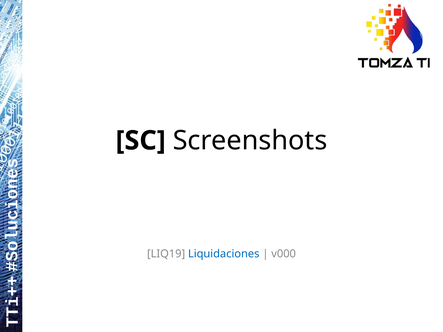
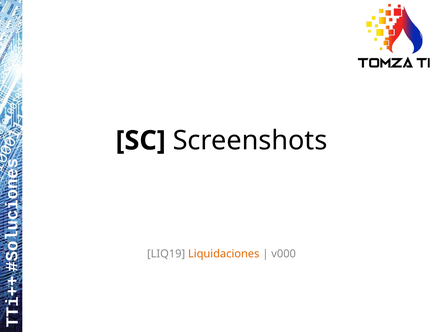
Liquidaciones colour: blue -> orange
